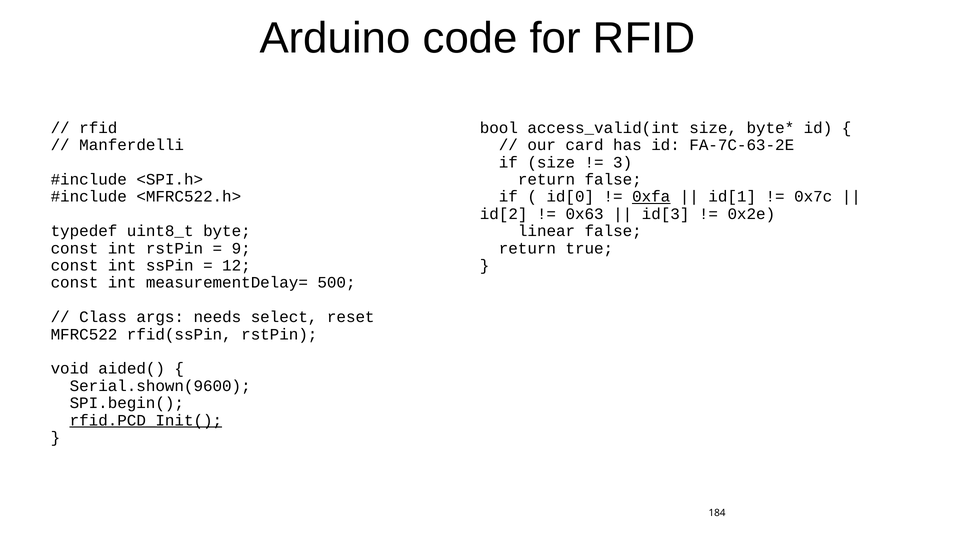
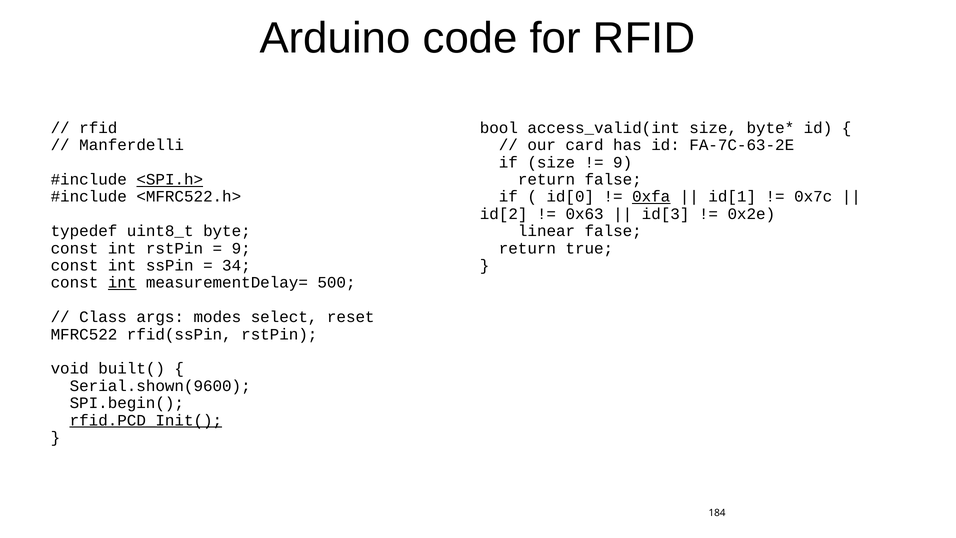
3 at (623, 162): 3 -> 9
<SPI.h> underline: none -> present
12: 12 -> 34
int at (122, 283) underline: none -> present
needs: needs -> modes
aided(: aided( -> built(
